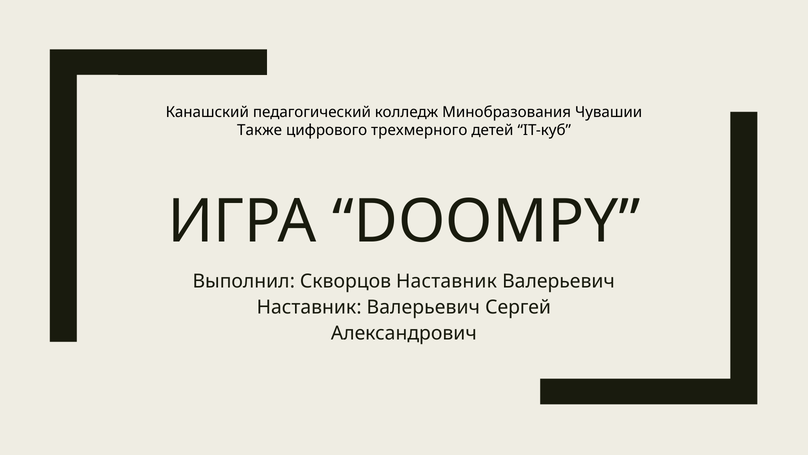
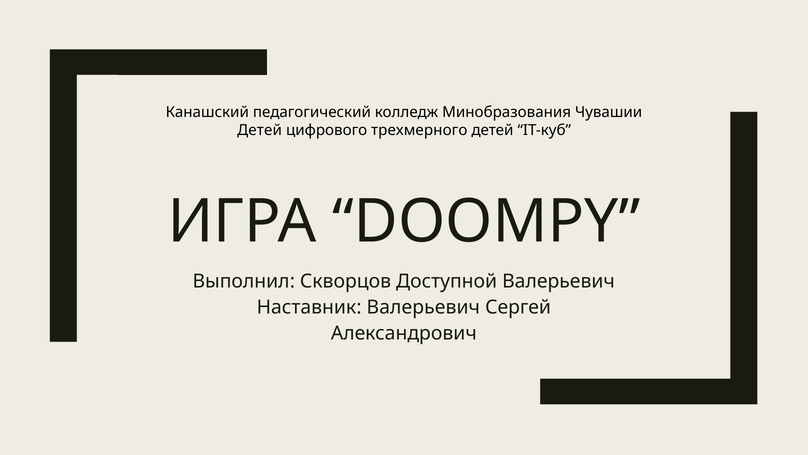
Также at (260, 130): Также -> Детей
Скворцов Наставник: Наставник -> Доступной
